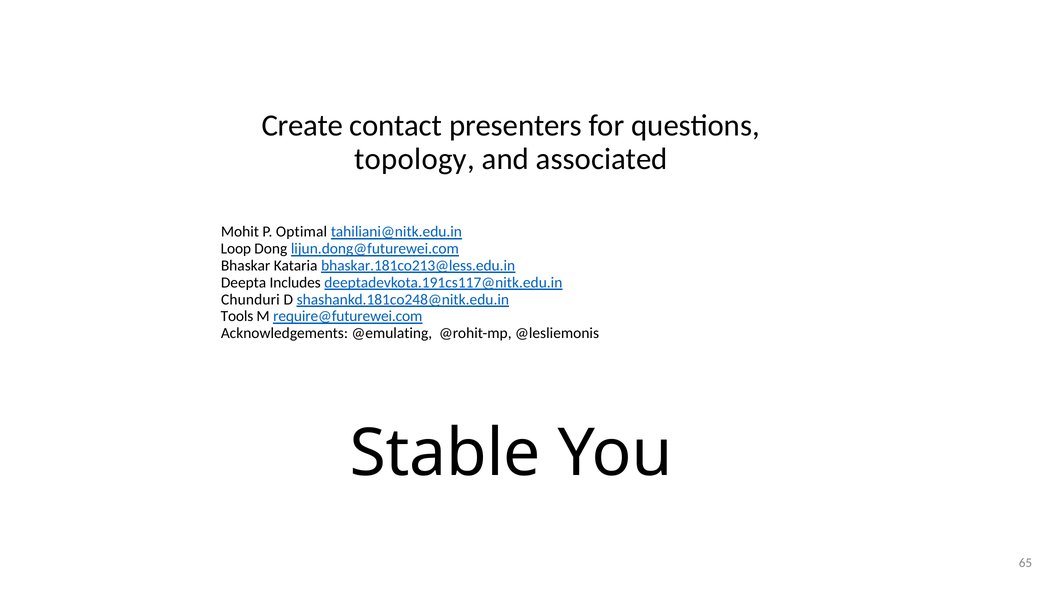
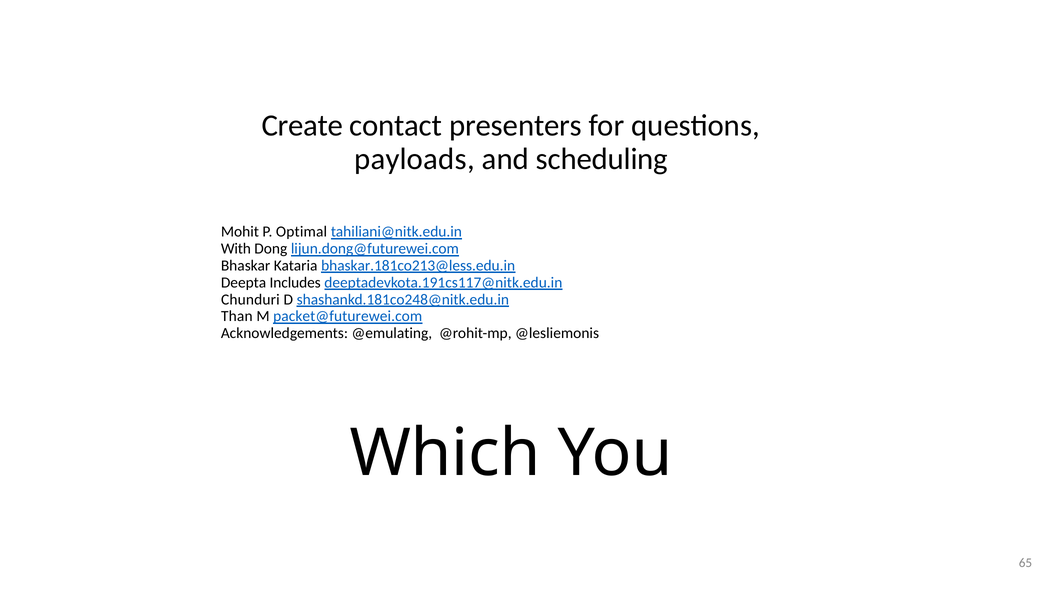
topology: topology -> payloads
associated: associated -> scheduling
Loop: Loop -> With
Tools: Tools -> Than
require@futurewei.com: require@futurewei.com -> packet@futurewei.com
Stable: Stable -> Which
